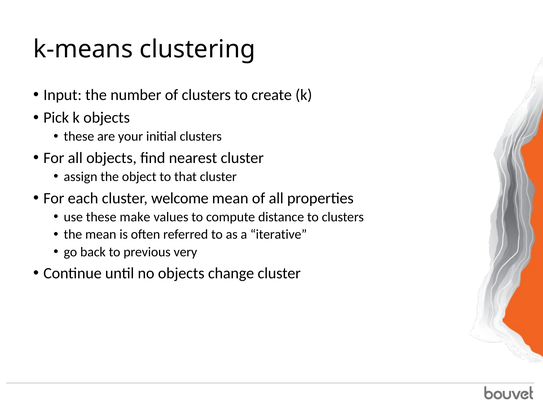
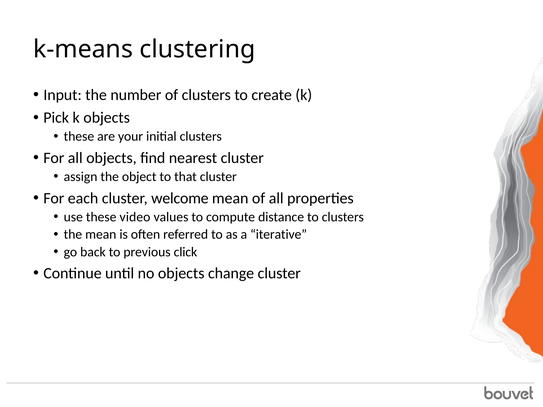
make: make -> video
very: very -> click
